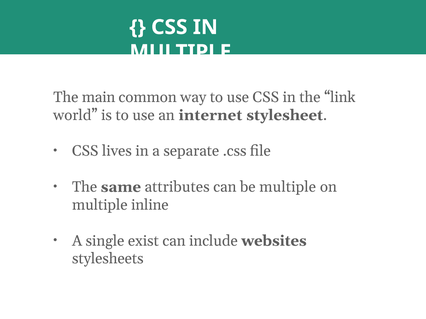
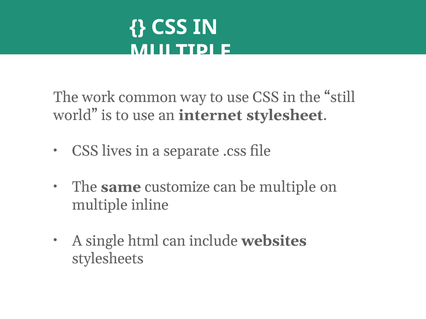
main: main -> work
link: link -> still
attributes: attributes -> customize
exist: exist -> html
